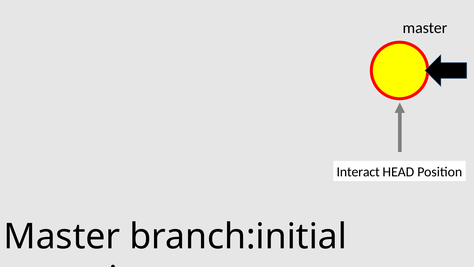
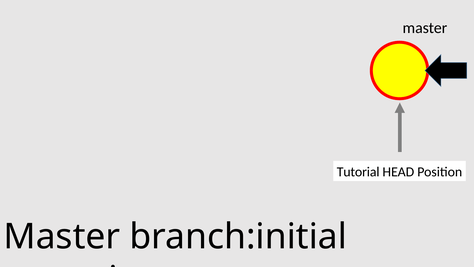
Interact: Interact -> Tutorial
